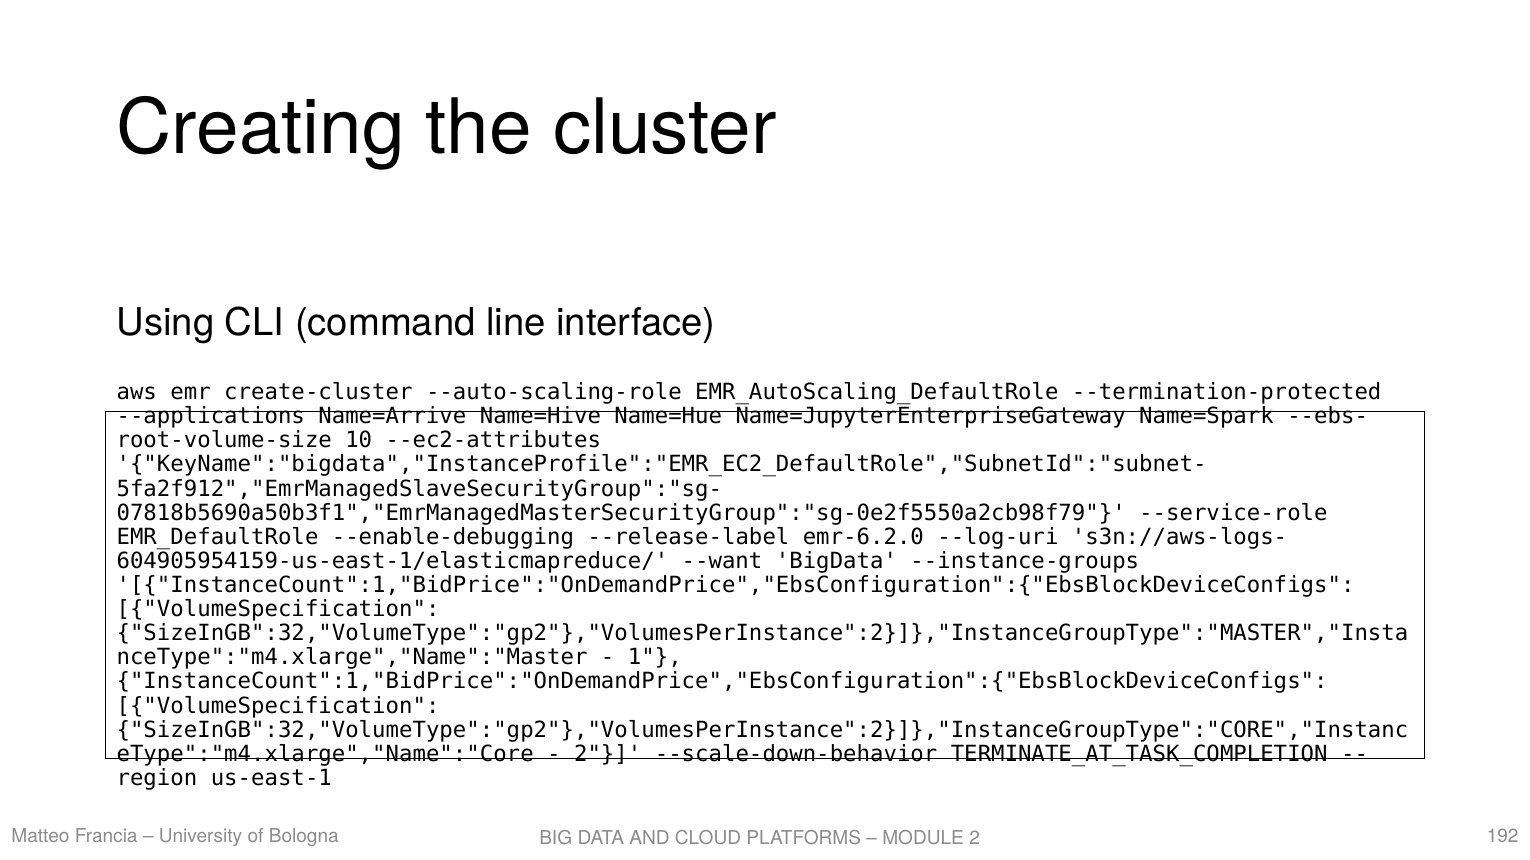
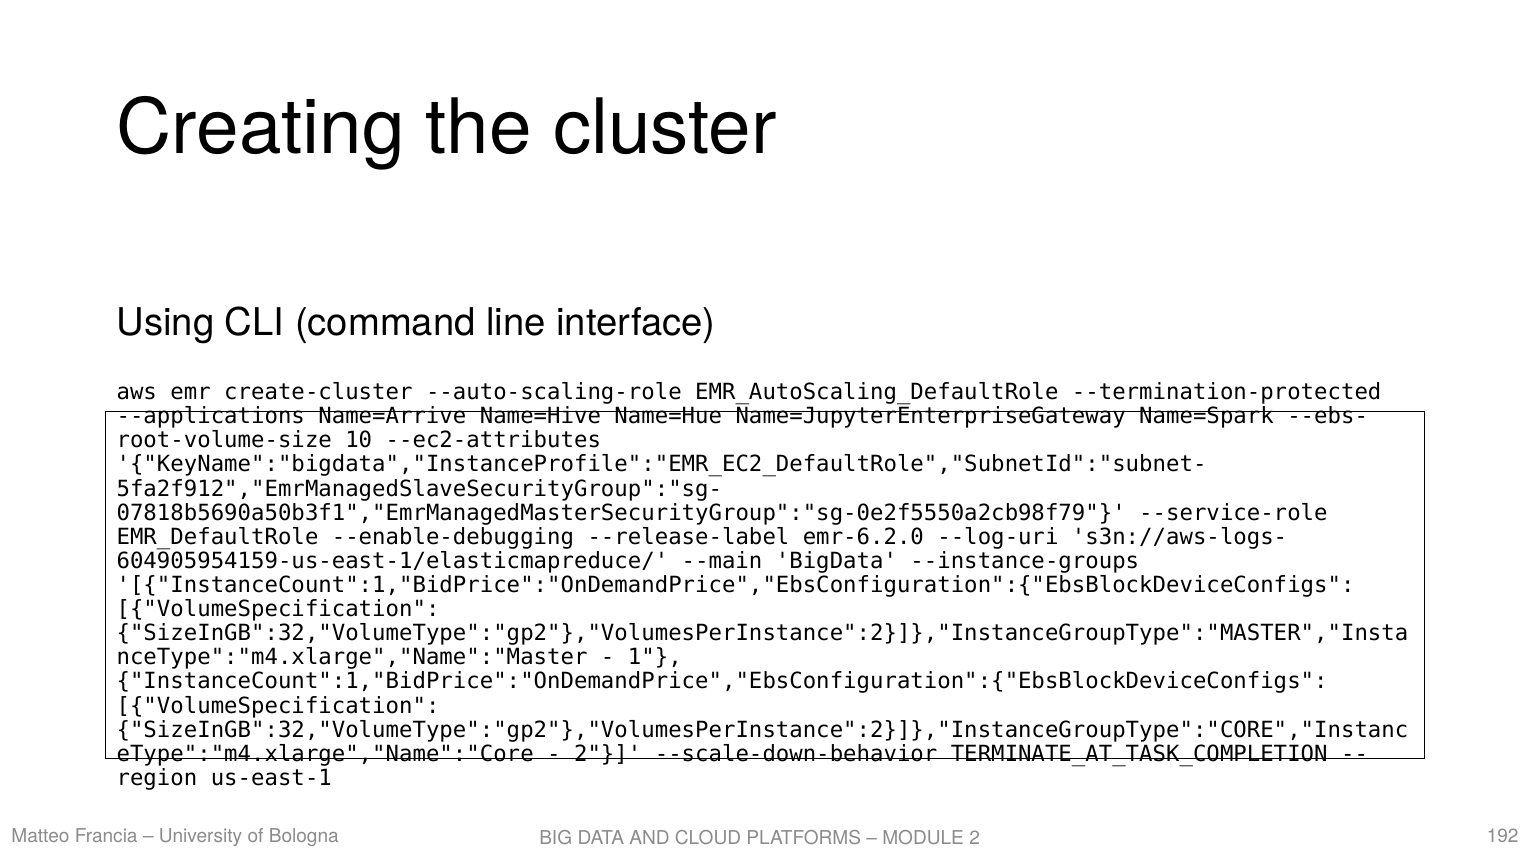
--want: --want -> --main
